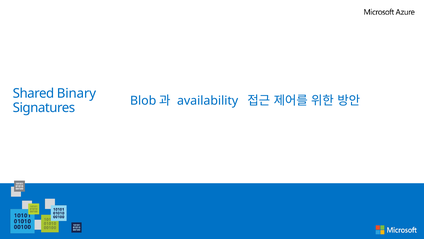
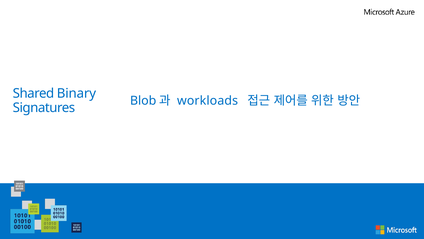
availability: availability -> workloads
